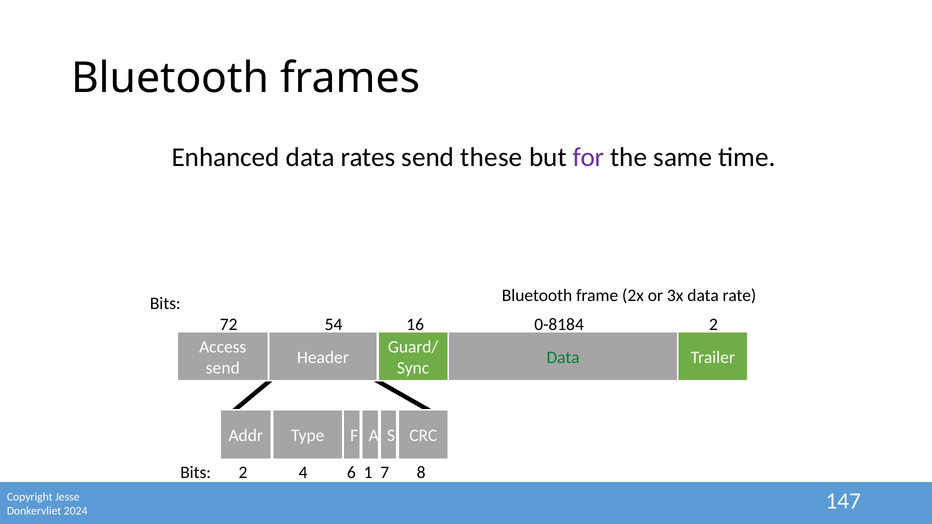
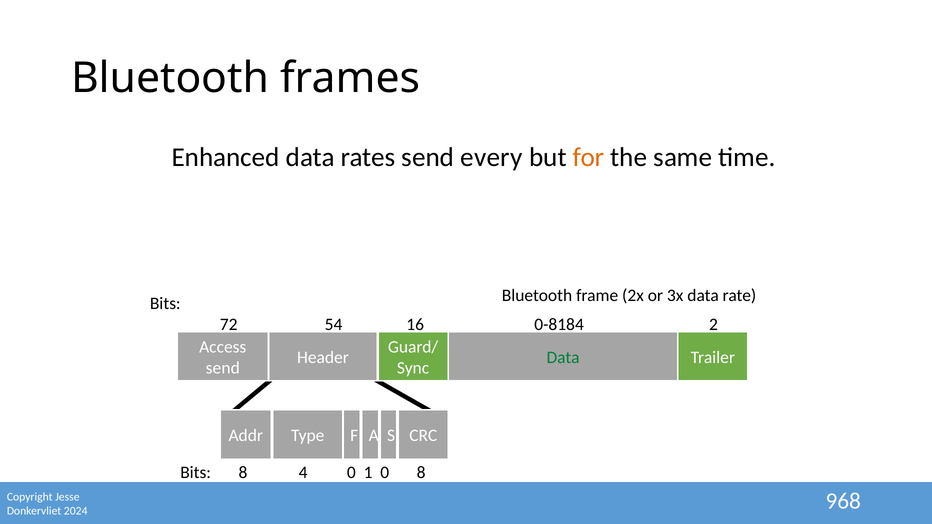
these: these -> every
for colour: purple -> orange
Bits 2: 2 -> 8
4 6: 6 -> 0
1 7: 7 -> 0
147: 147 -> 968
